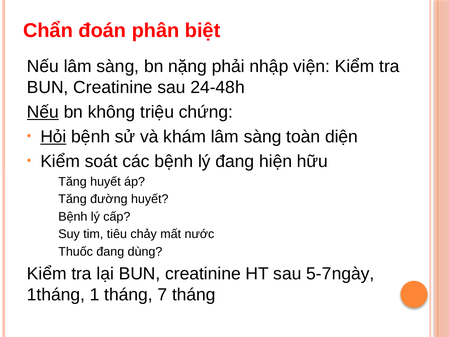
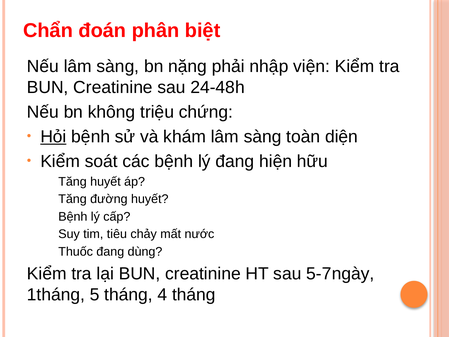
Nếu at (43, 112) underline: present -> none
1: 1 -> 5
7: 7 -> 4
